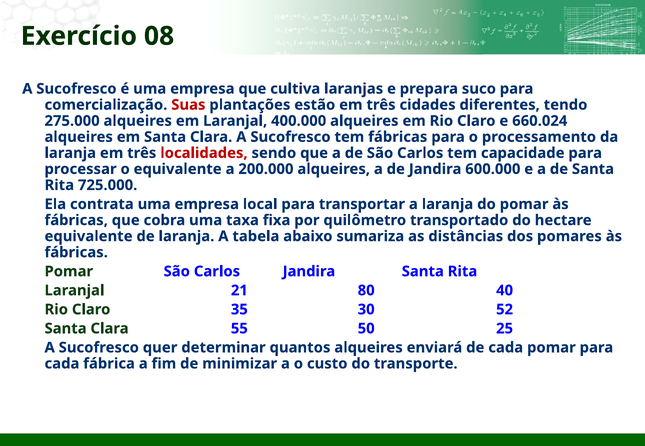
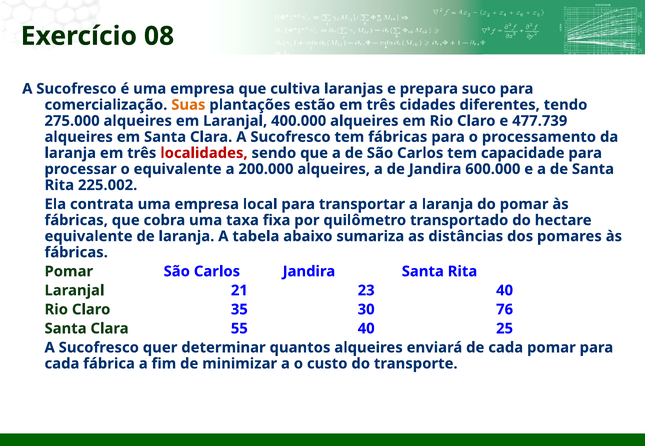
Suas colour: red -> orange
660.024: 660.024 -> 477.739
725.000: 725.000 -> 225.002
80: 80 -> 23
52: 52 -> 76
55 50: 50 -> 40
